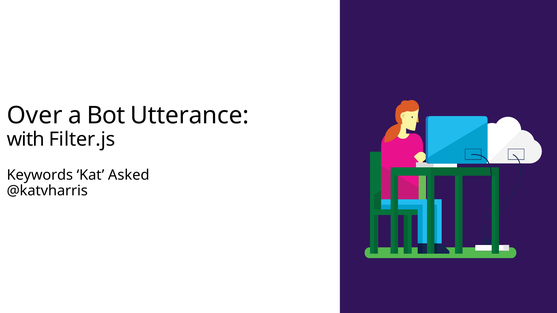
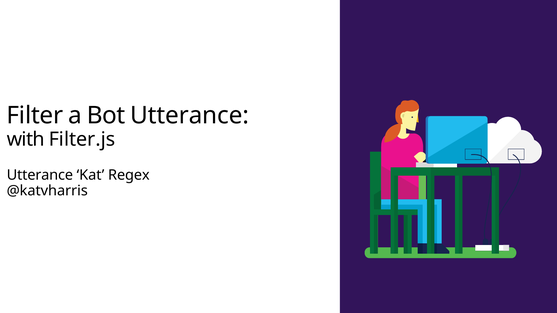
Over: Over -> Filter
Keywords at (40, 175): Keywords -> Utterance
Asked: Asked -> Regex
